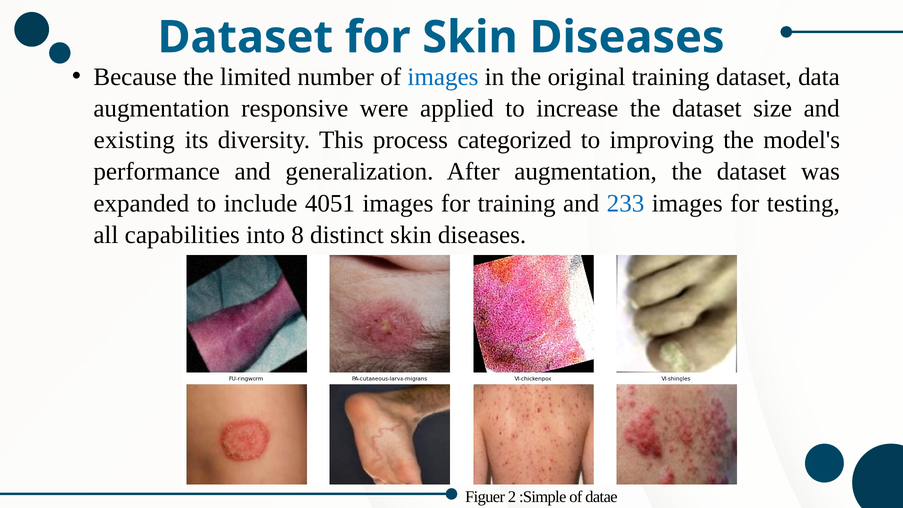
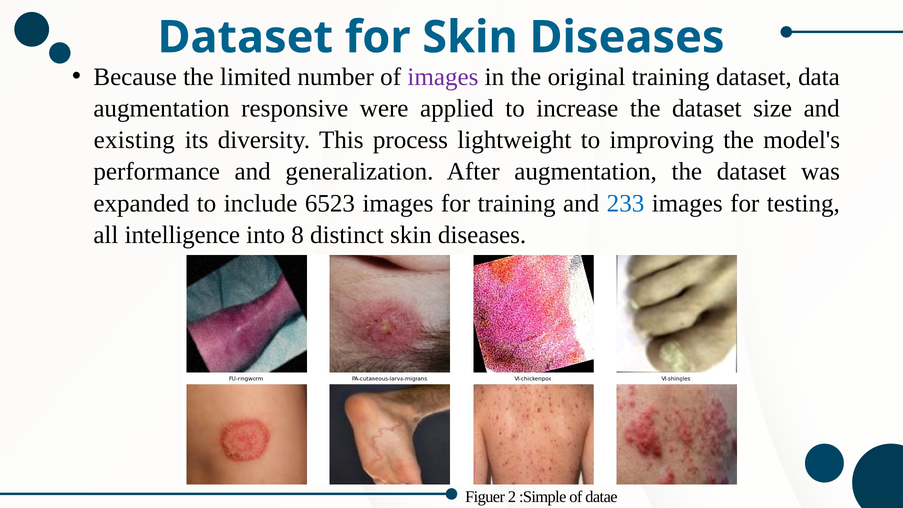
images at (443, 77) colour: blue -> purple
categorized: categorized -> lightweight
4051: 4051 -> 6523
capabilities: capabilities -> intelligence
